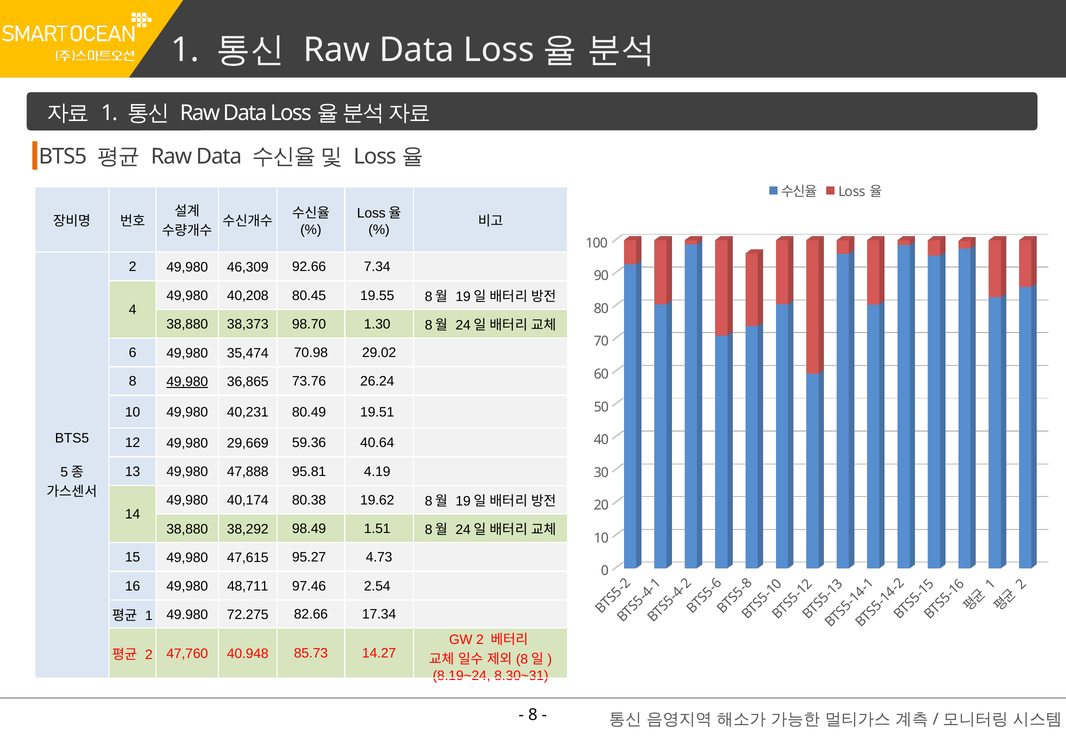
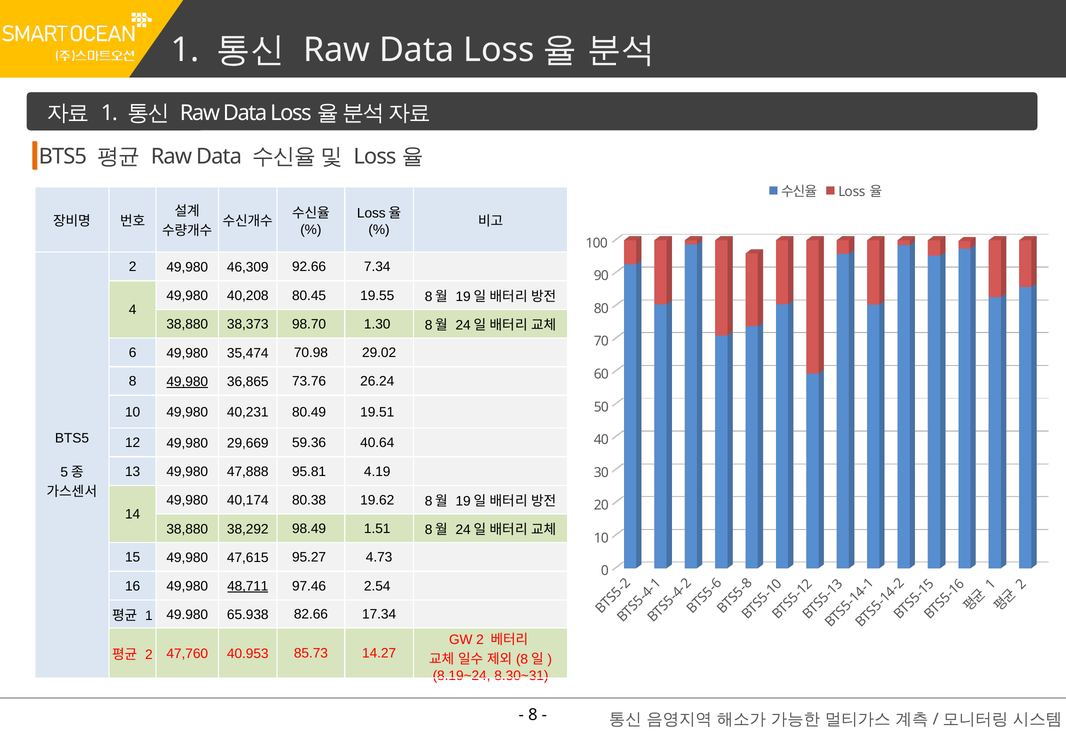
48,711 underline: none -> present
72.275: 72.275 -> 65.938
40.948: 40.948 -> 40.953
